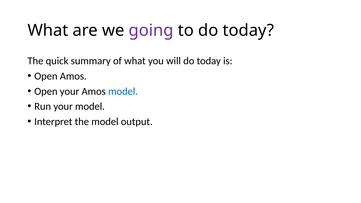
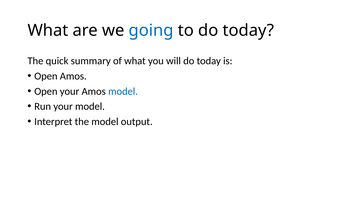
going colour: purple -> blue
